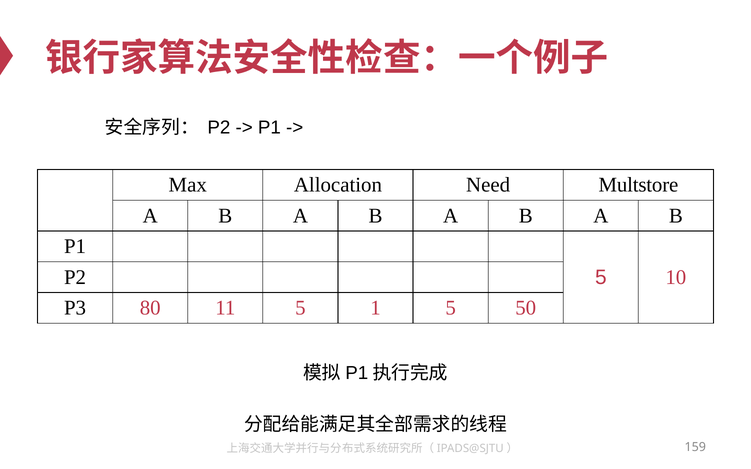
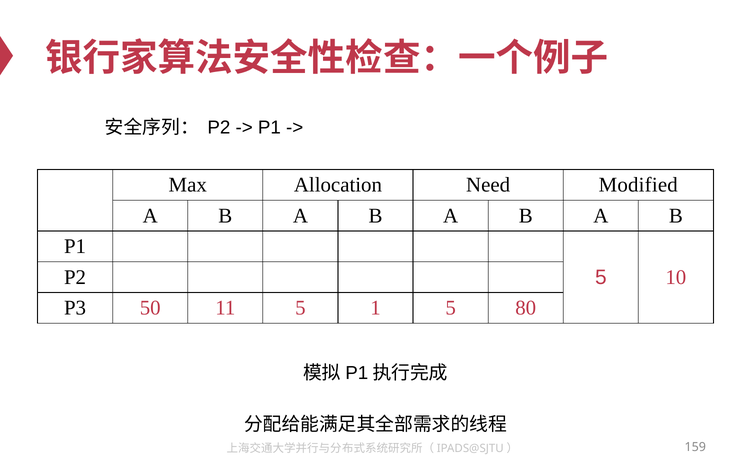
Multstore: Multstore -> Modified
80: 80 -> 50
50: 50 -> 80
